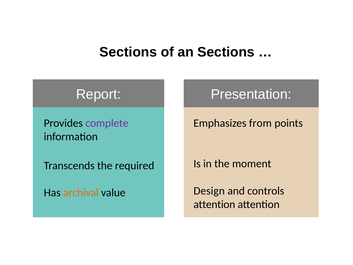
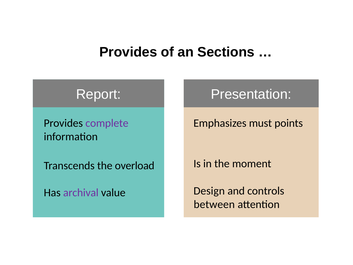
Sections at (128, 52): Sections -> Provides
from: from -> must
required: required -> overload
archival colour: orange -> purple
attention at (214, 204): attention -> between
